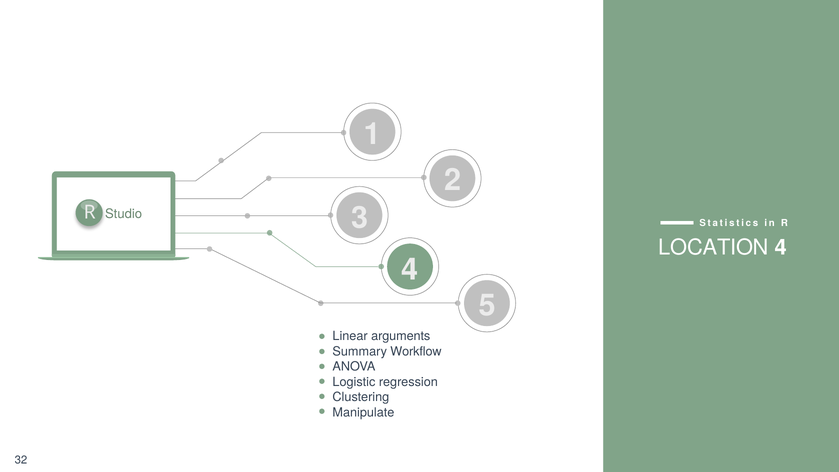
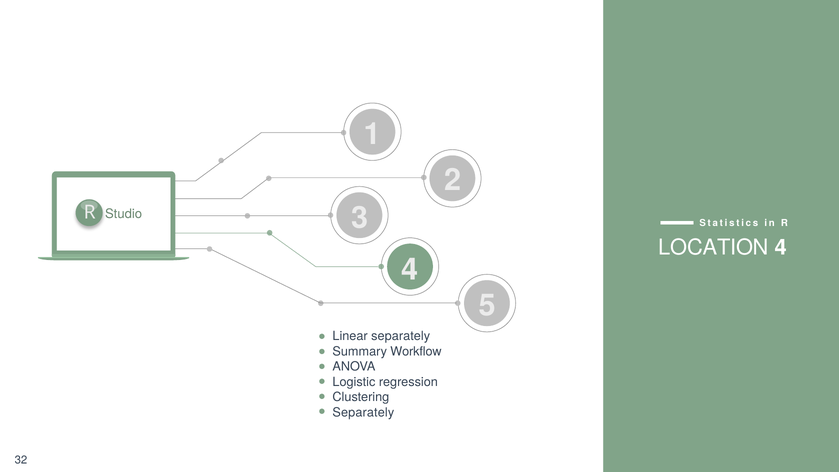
Linear arguments: arguments -> separately
Manipulate at (363, 413): Manipulate -> Separately
